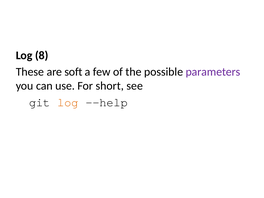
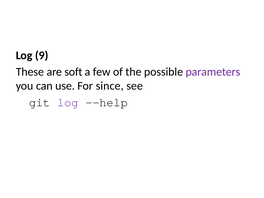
8: 8 -> 9
short: short -> since
log at (68, 102) colour: orange -> purple
